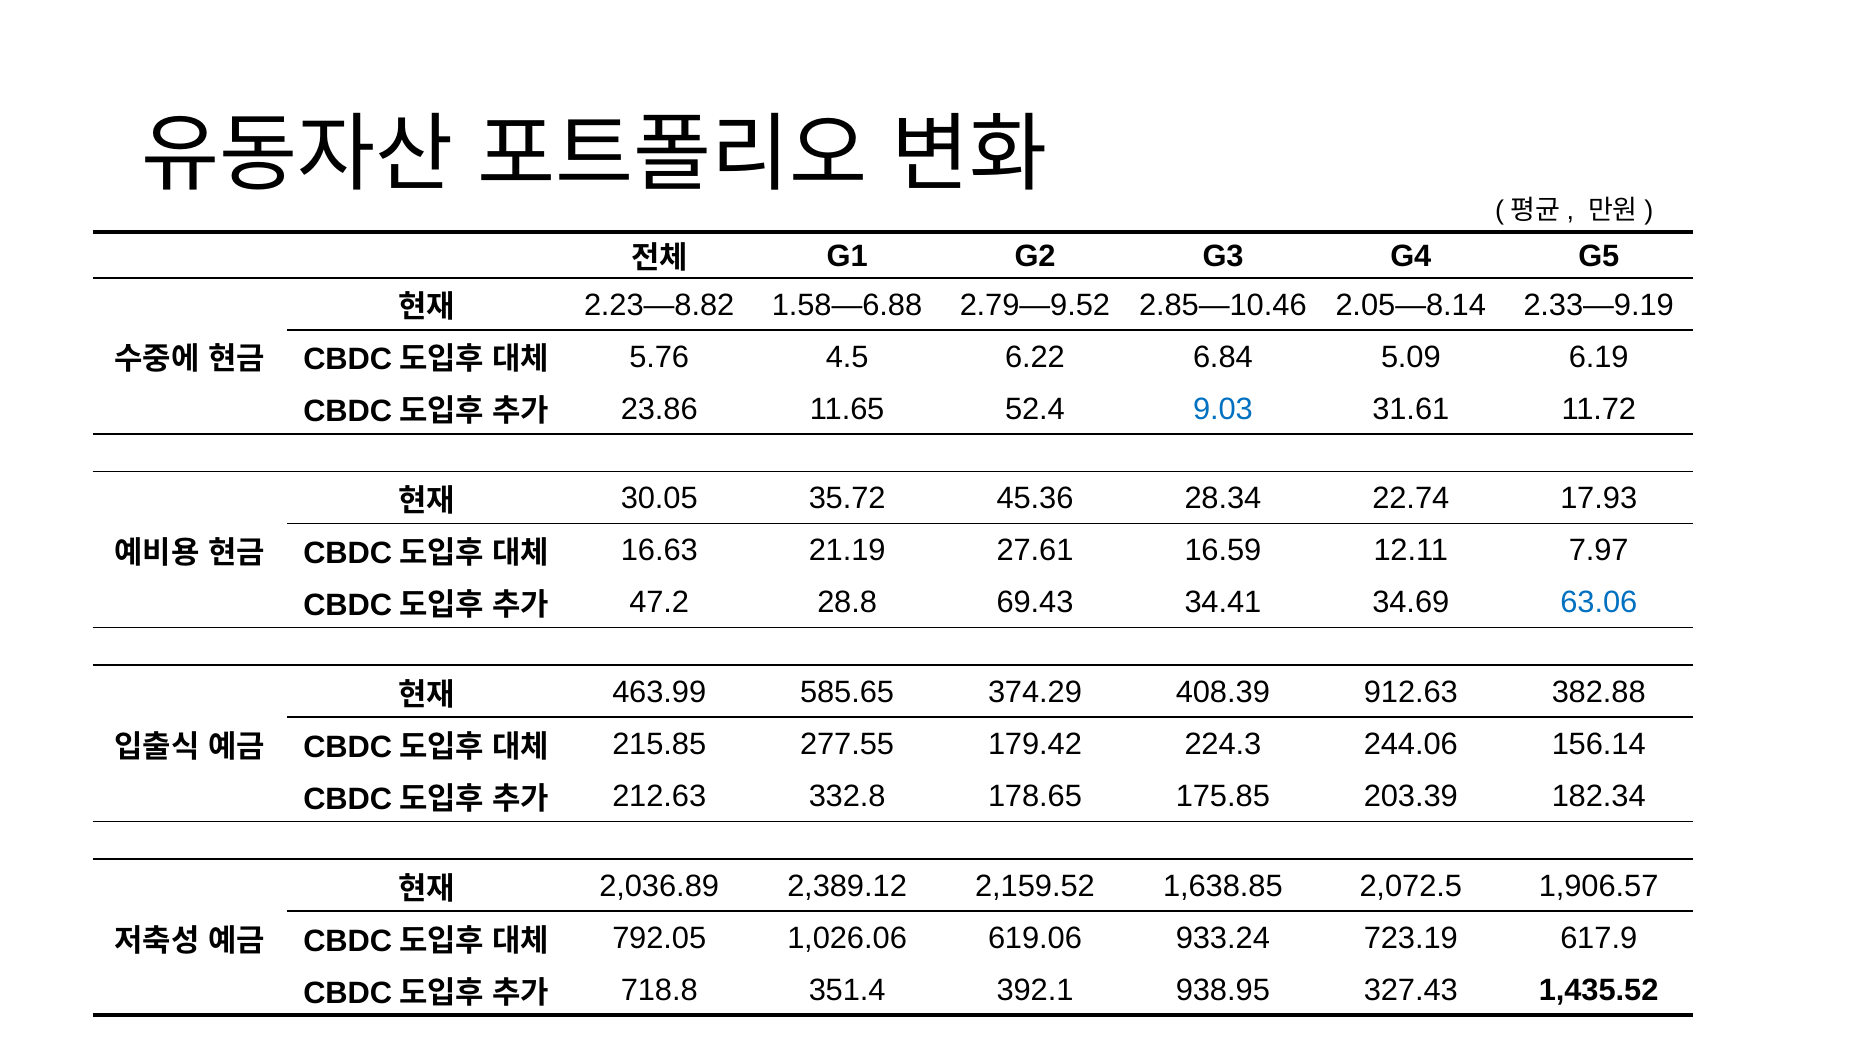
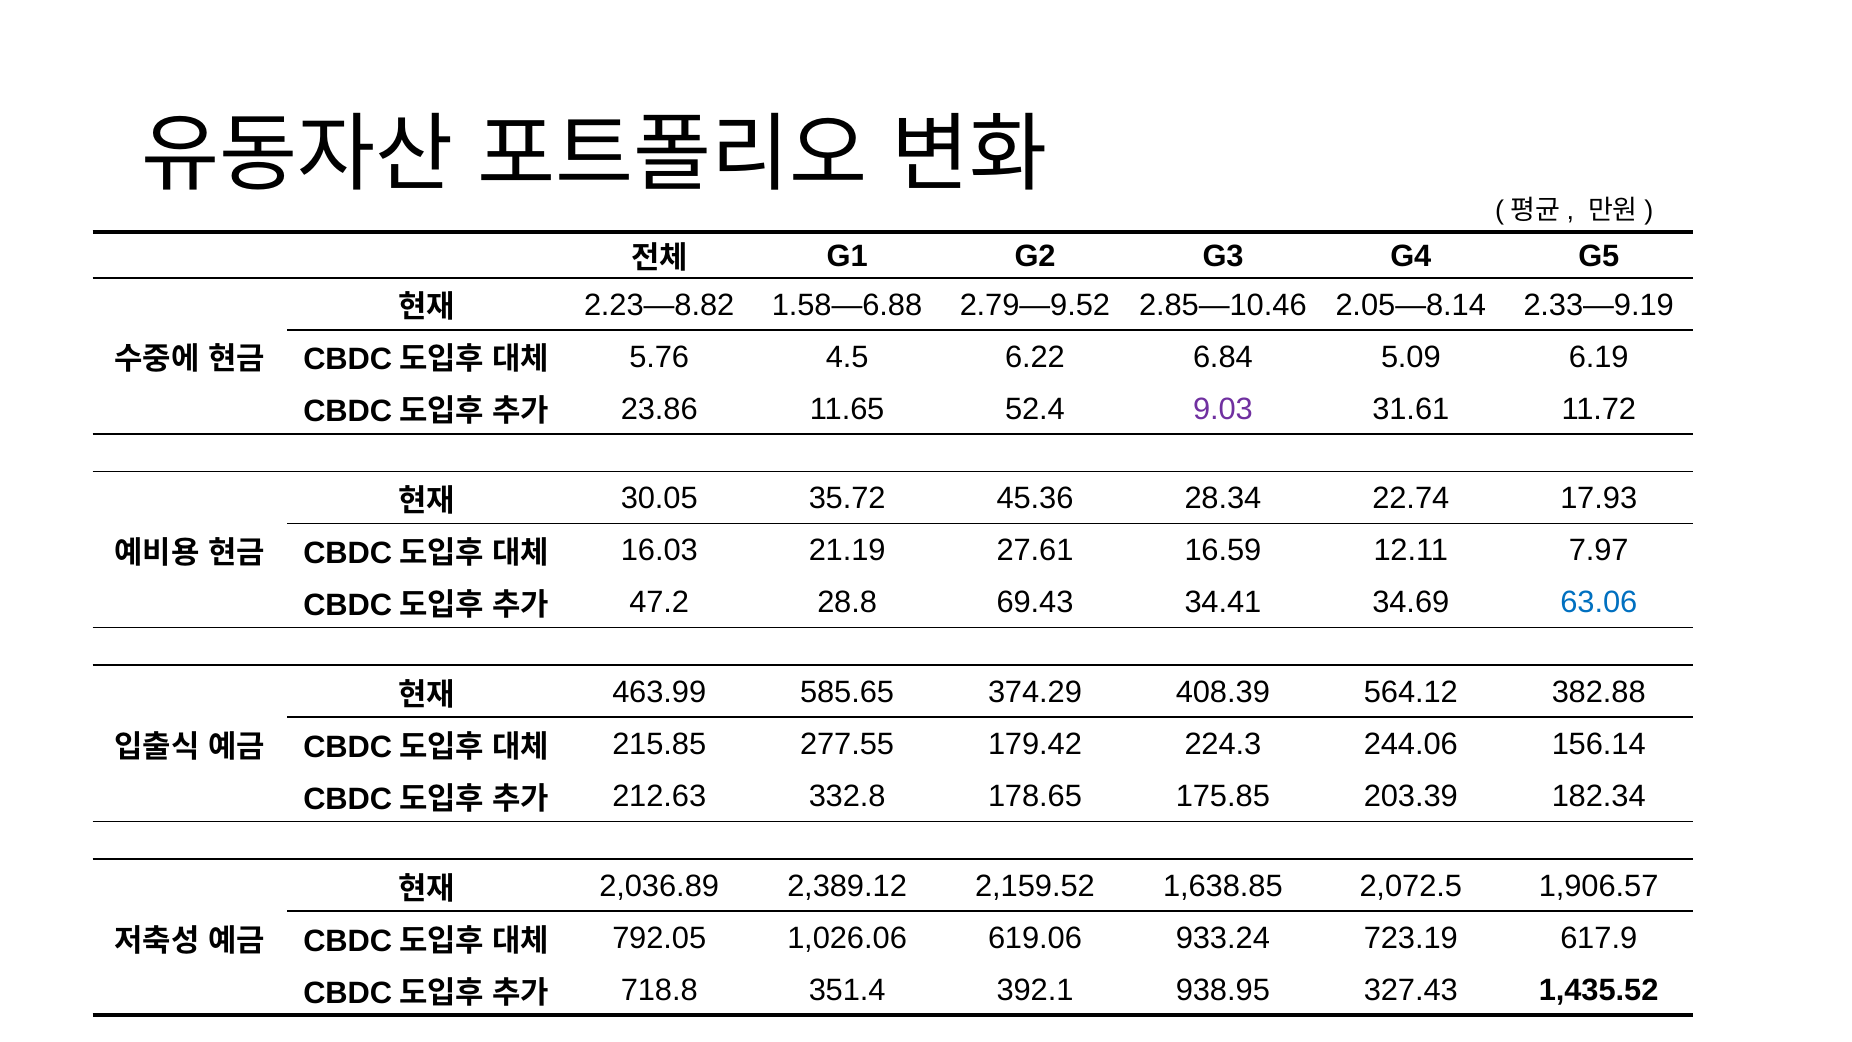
9.03 colour: blue -> purple
16.63: 16.63 -> 16.03
912.63: 912.63 -> 564.12
